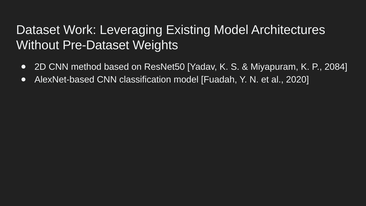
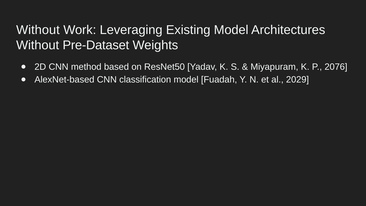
Dataset at (38, 30): Dataset -> Without
2084: 2084 -> 2076
2020: 2020 -> 2029
